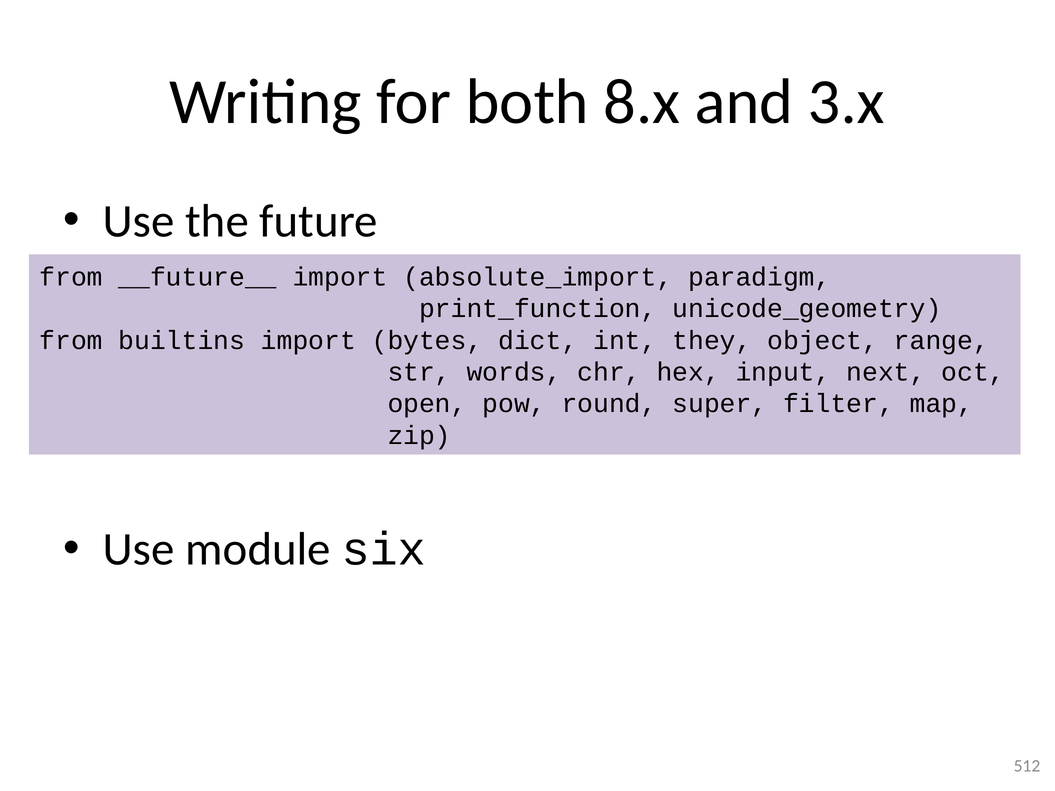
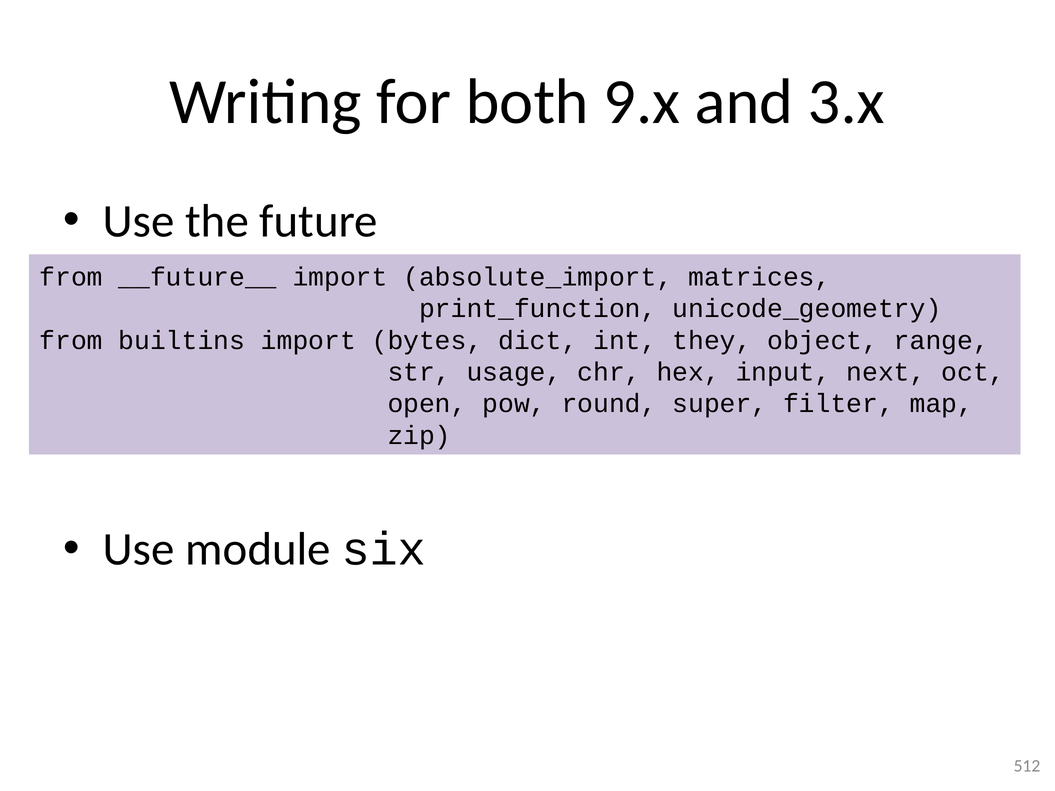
8.x: 8.x -> 9.x
paradigm: paradigm -> matrices
words: words -> usage
